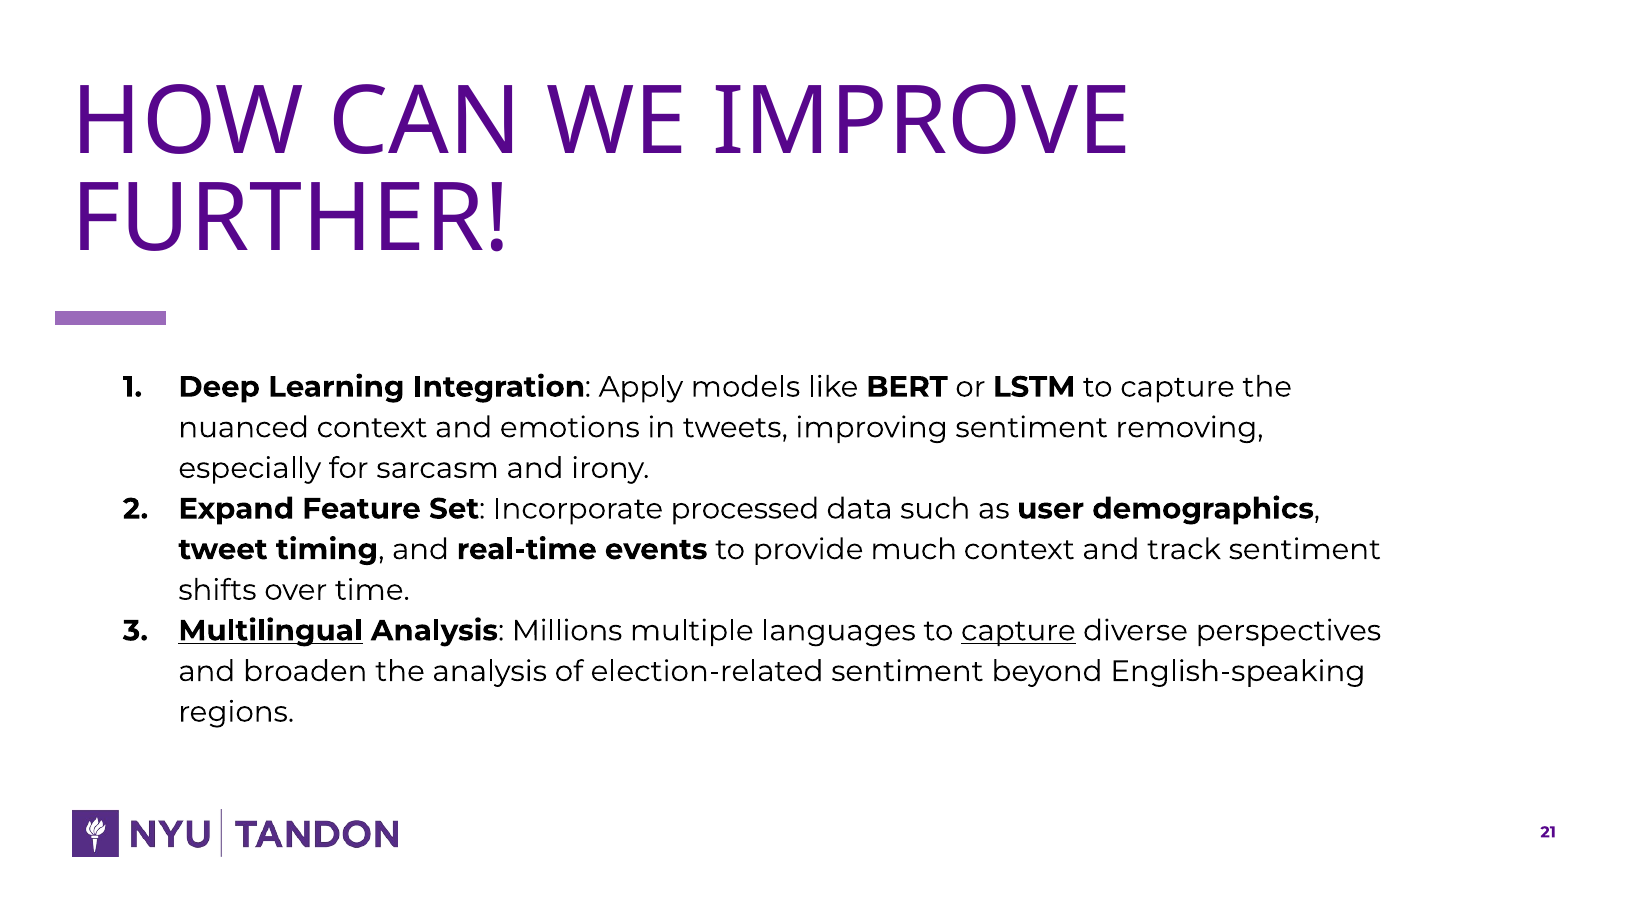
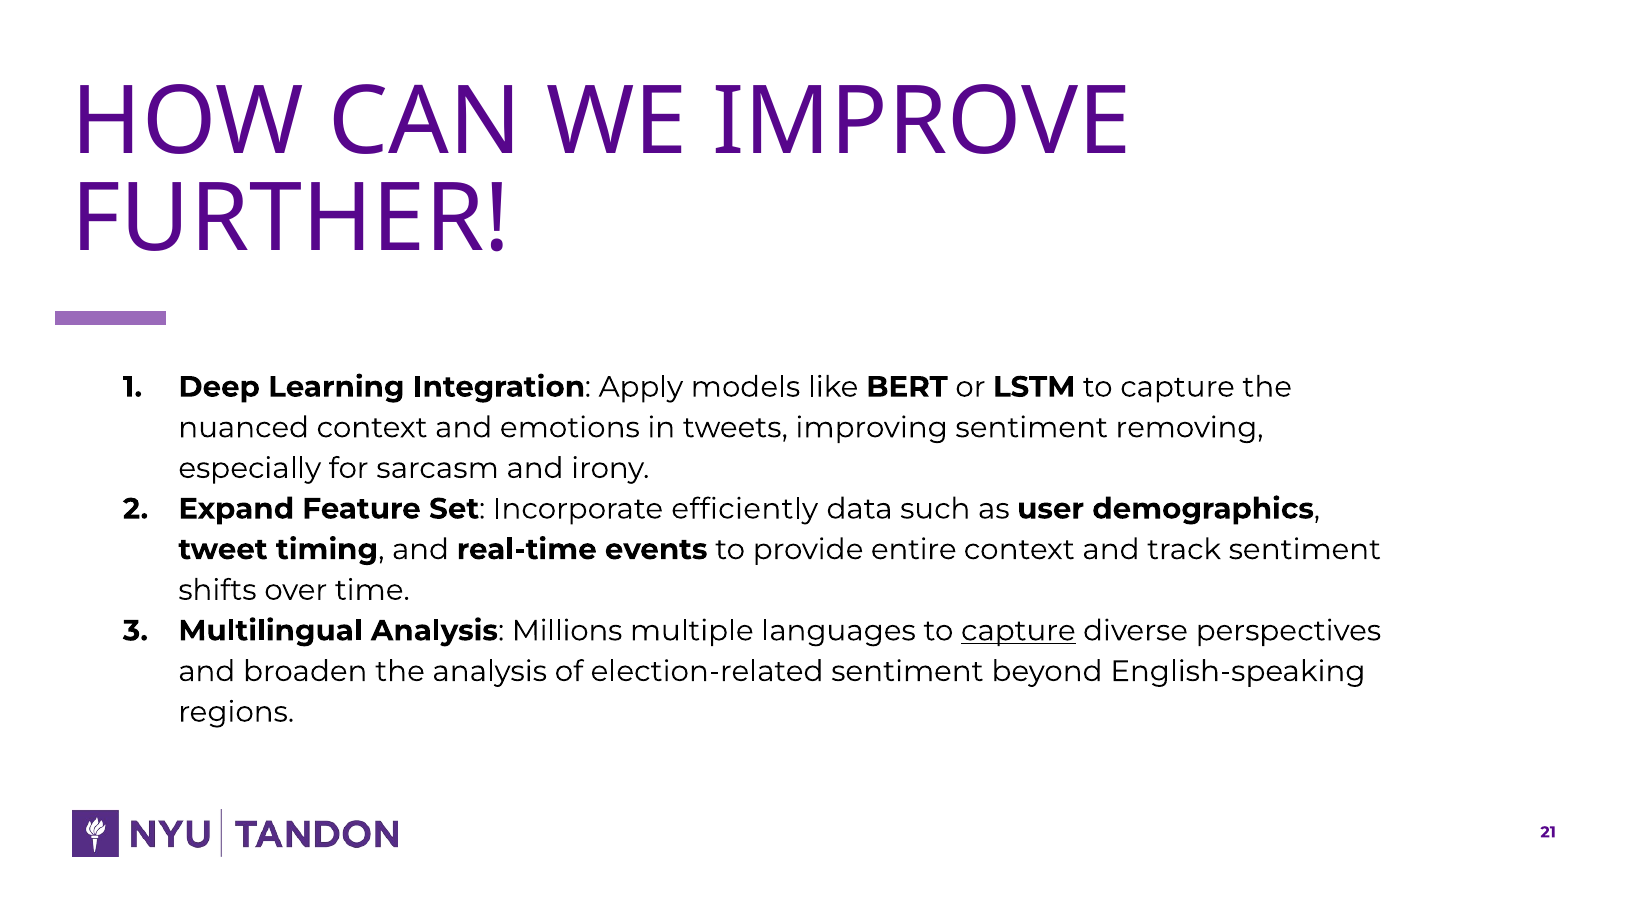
processed: processed -> efficiently
much: much -> entire
Multilingual underline: present -> none
